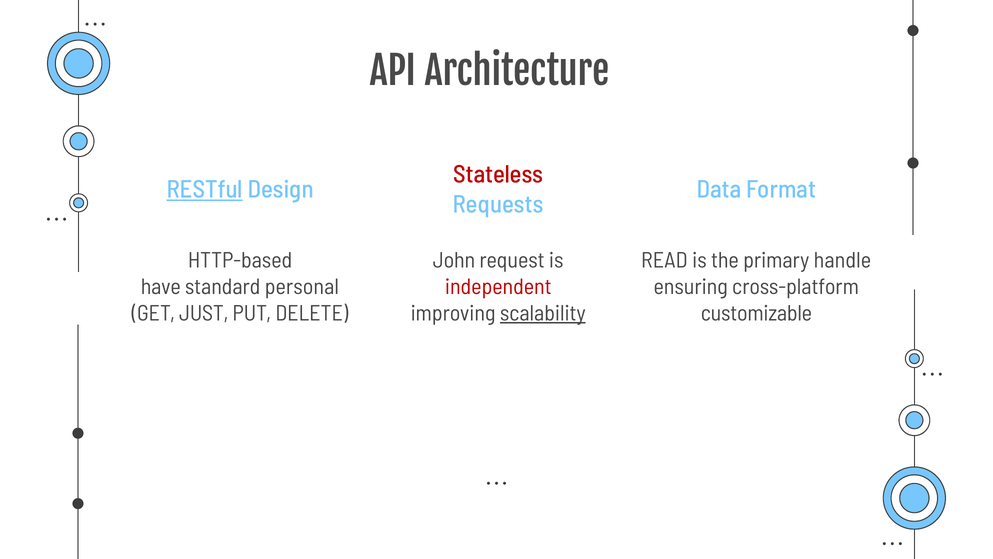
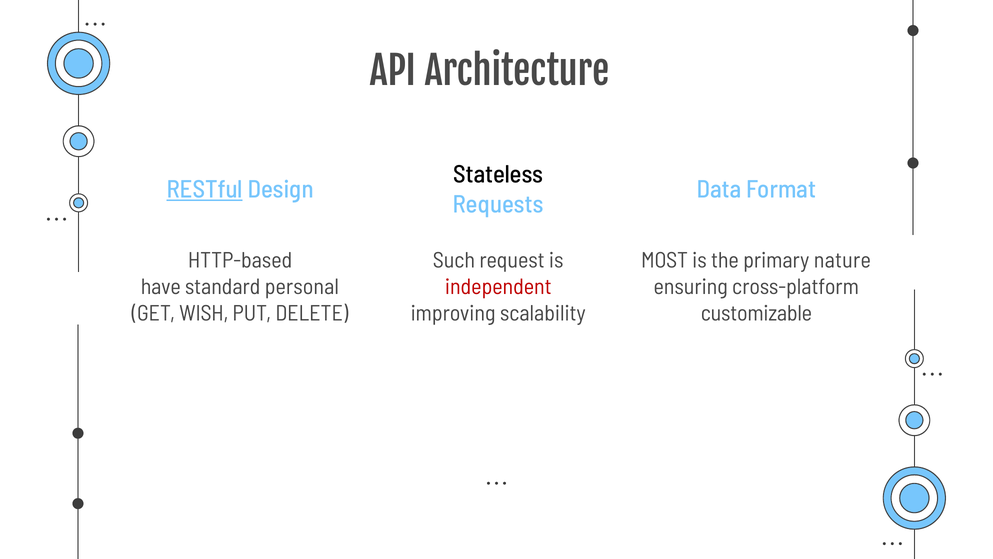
Stateless colour: red -> black
John: John -> Such
READ: READ -> MOST
handle: handle -> nature
JUST: JUST -> WISH
scalability underline: present -> none
